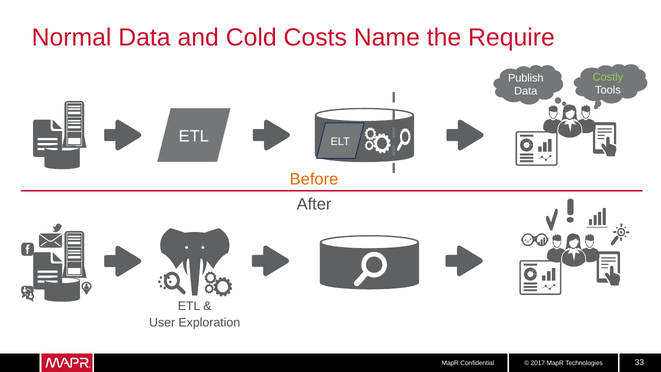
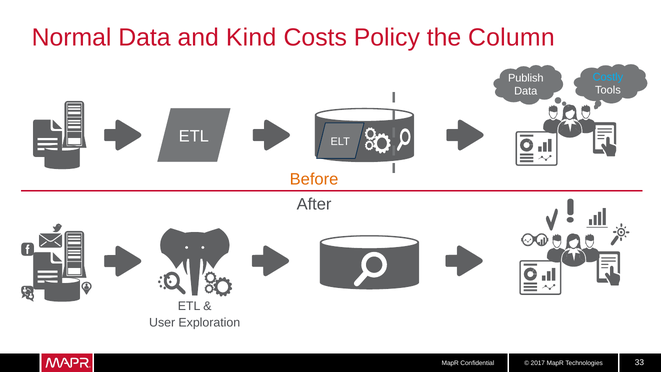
Cold: Cold -> Kind
Name: Name -> Policy
Require: Require -> Column
Costly colour: light green -> light blue
